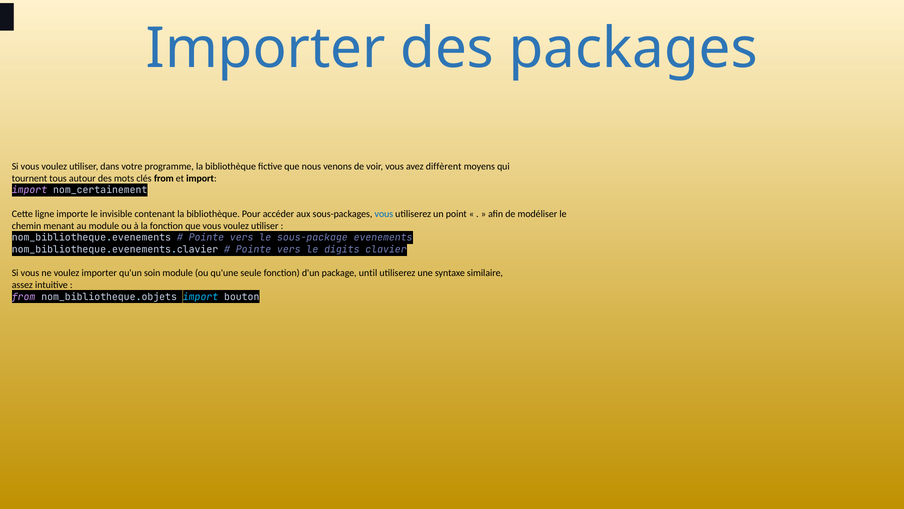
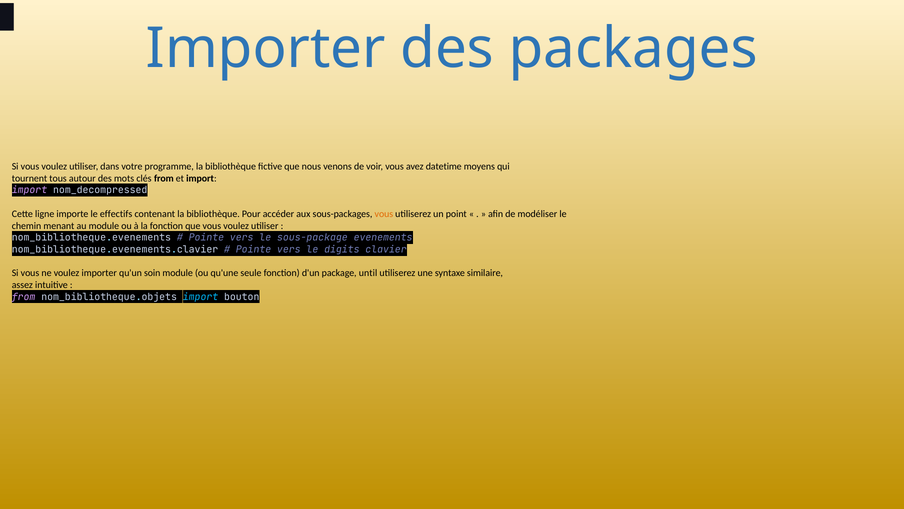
diffèrent: diffèrent -> datetime
nom_certainement: nom_certainement -> nom_decompressed
invisible: invisible -> effectifs
vous at (384, 214) colour: blue -> orange
